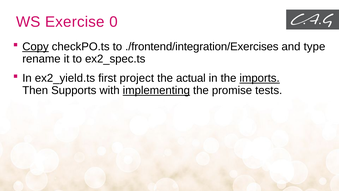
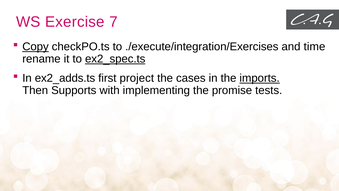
0: 0 -> 7
./frontend/integration/Exercises: ./frontend/integration/Exercises -> ./execute/integration/Exercises
type: type -> time
ex2_spec.ts underline: none -> present
ex2_yield.ts: ex2_yield.ts -> ex2_adds.ts
actual: actual -> cases
implementing underline: present -> none
